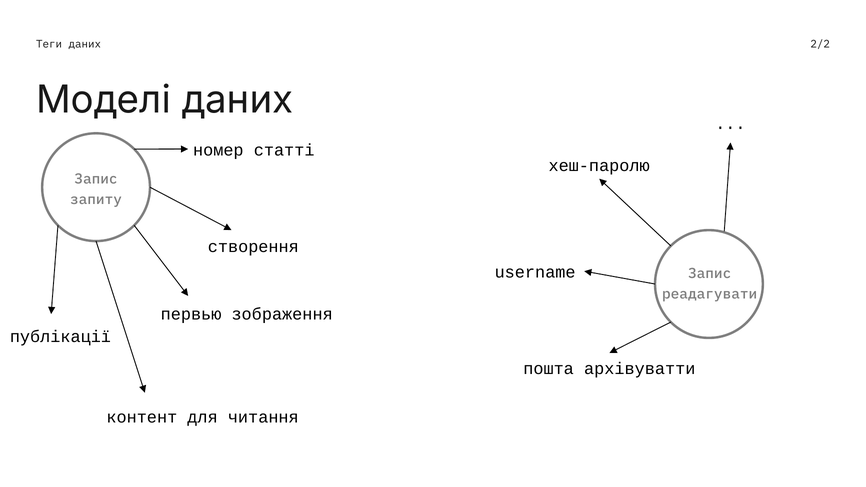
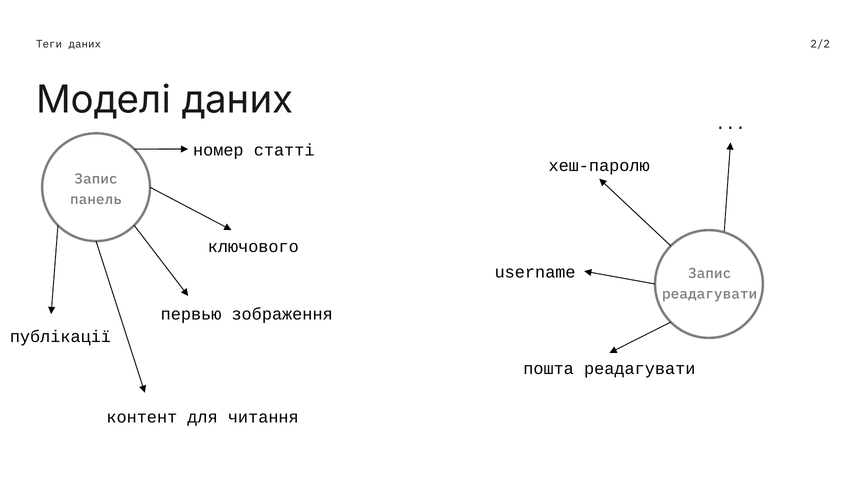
запиту: запиту -> панель
створення: створення -> ключового
пошта архівуватти: архівуватти -> реадагувати
